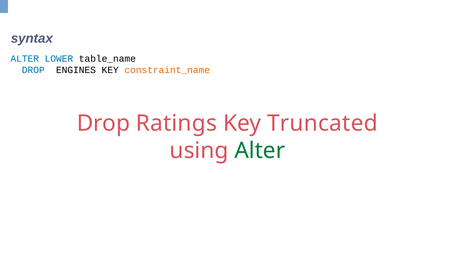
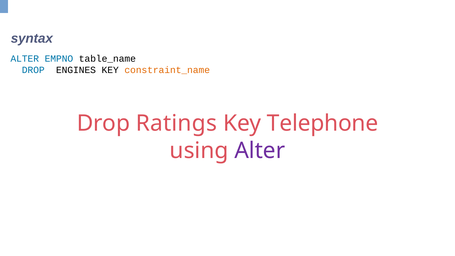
LOWER: LOWER -> EMPNO
Truncated: Truncated -> Telephone
Alter at (260, 151) colour: green -> purple
